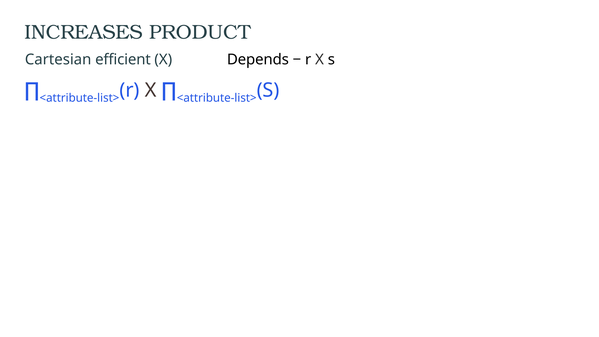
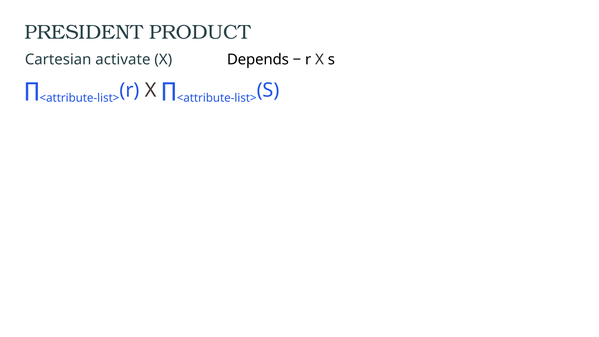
INCREASES: INCREASES -> PRESIDENT
efficient: efficient -> activate
